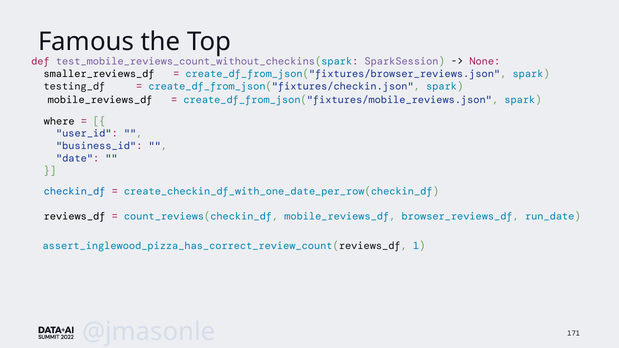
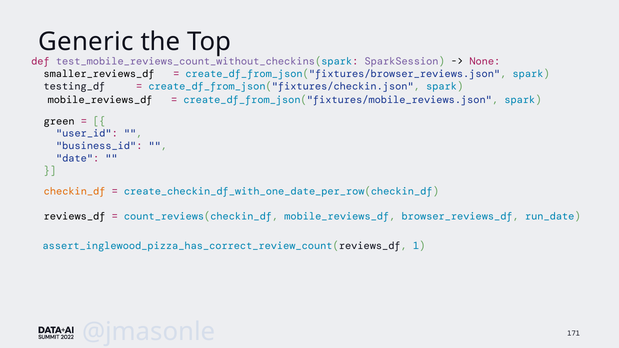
Famous: Famous -> Generic
where: where -> green
checkin_df colour: blue -> orange
